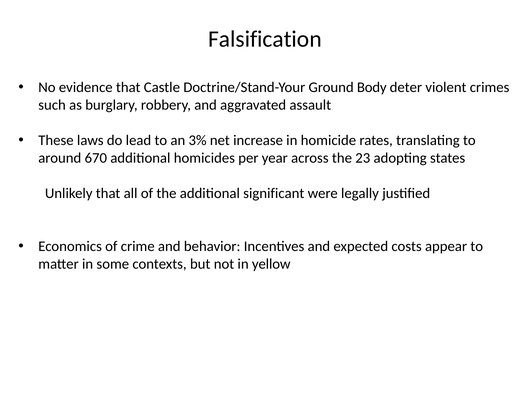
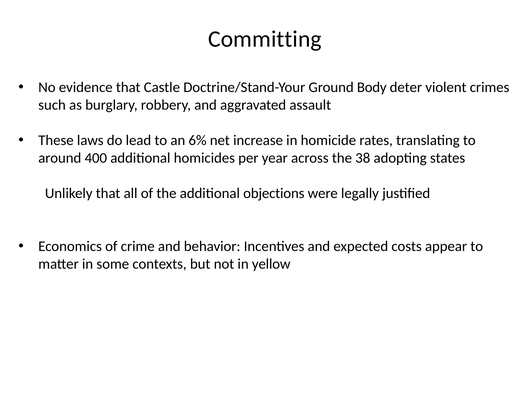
Falsification: Falsification -> Committing
3%: 3% -> 6%
670: 670 -> 400
23: 23 -> 38
significant: significant -> objections
